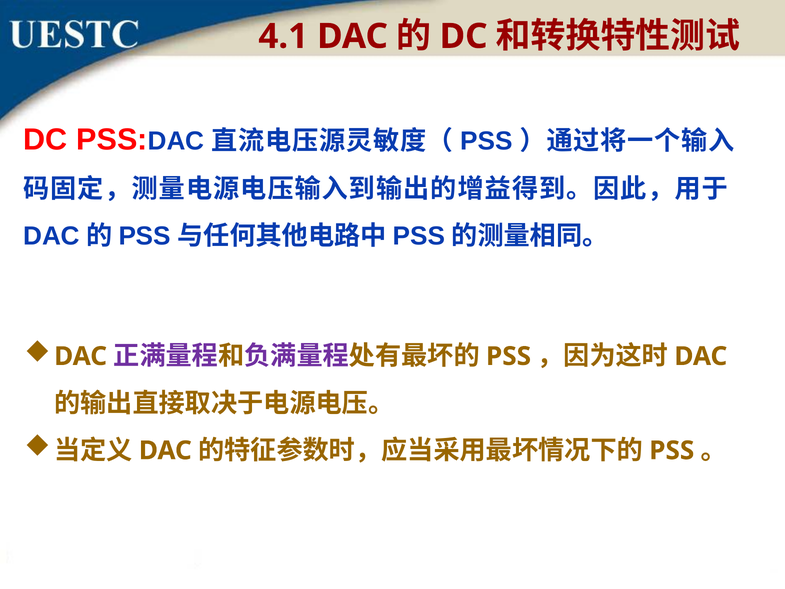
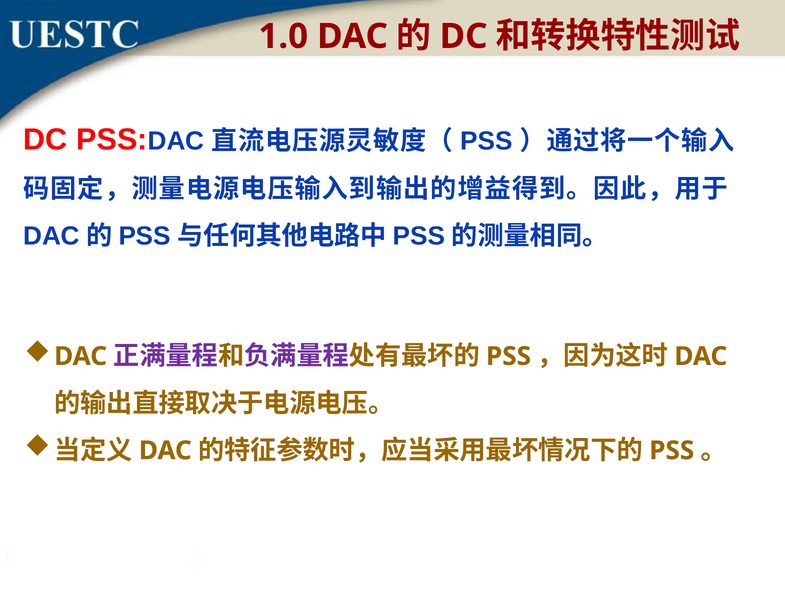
4.1: 4.1 -> 1.0
